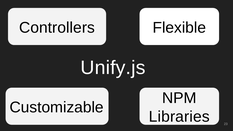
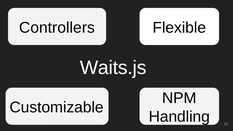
Unify.js: Unify.js -> Waits.js
Libraries: Libraries -> Handling
